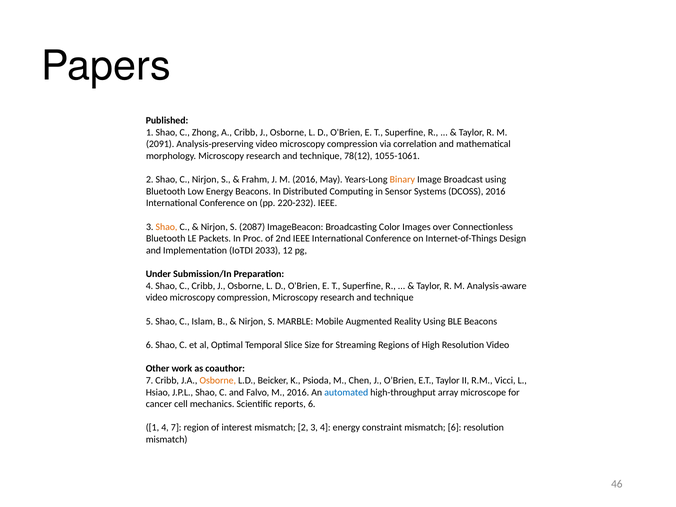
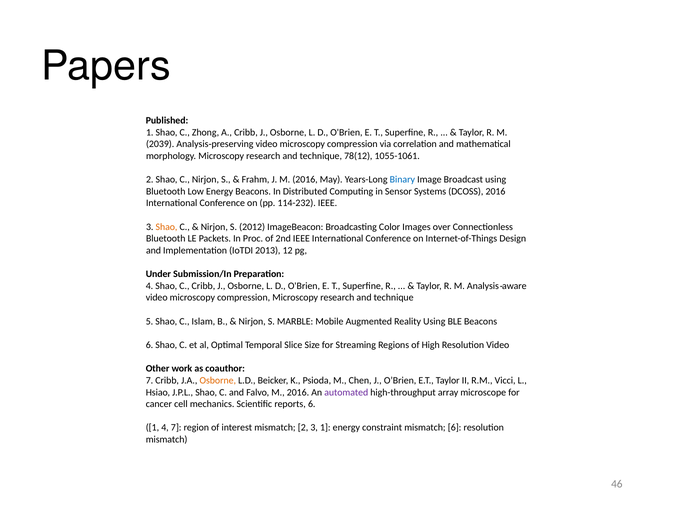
2091: 2091 -> 2039
Binary colour: orange -> blue
220-232: 220-232 -> 114-232
2087: 2087 -> 2012
2033: 2033 -> 2013
automated colour: blue -> purple
3 4: 4 -> 1
